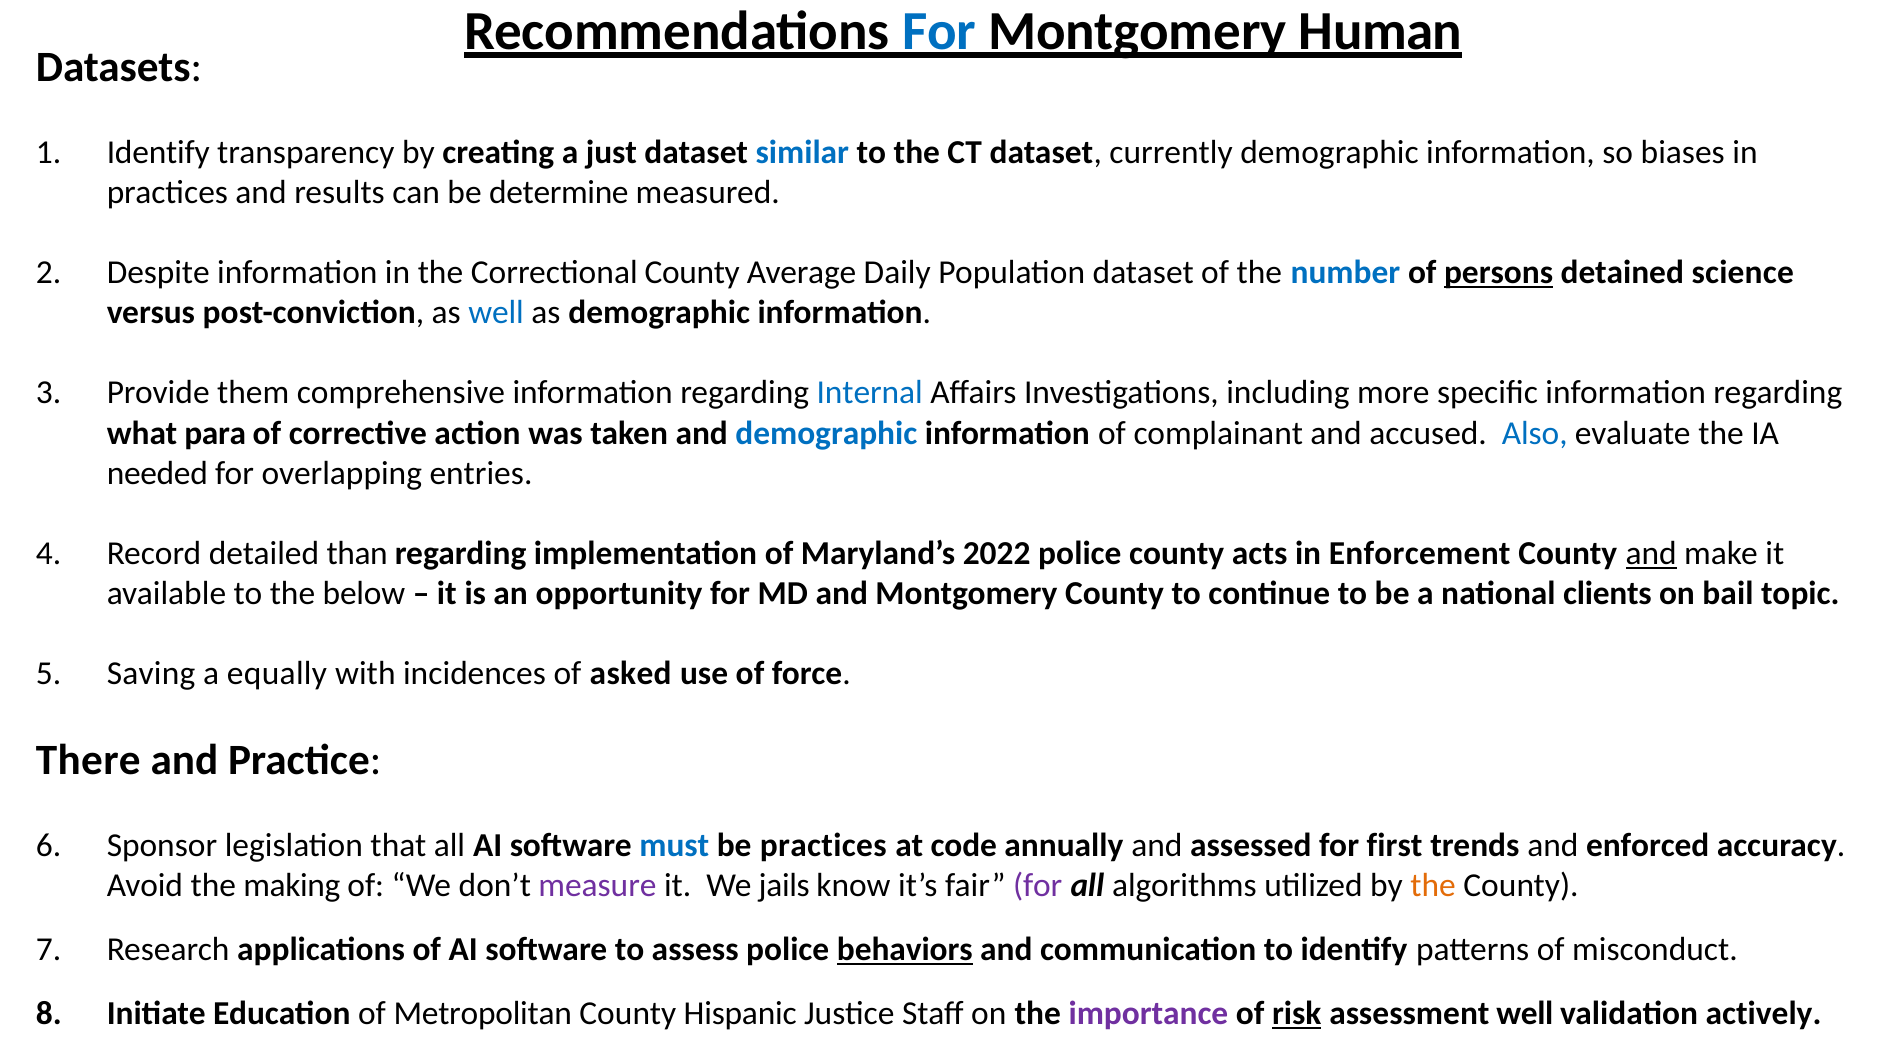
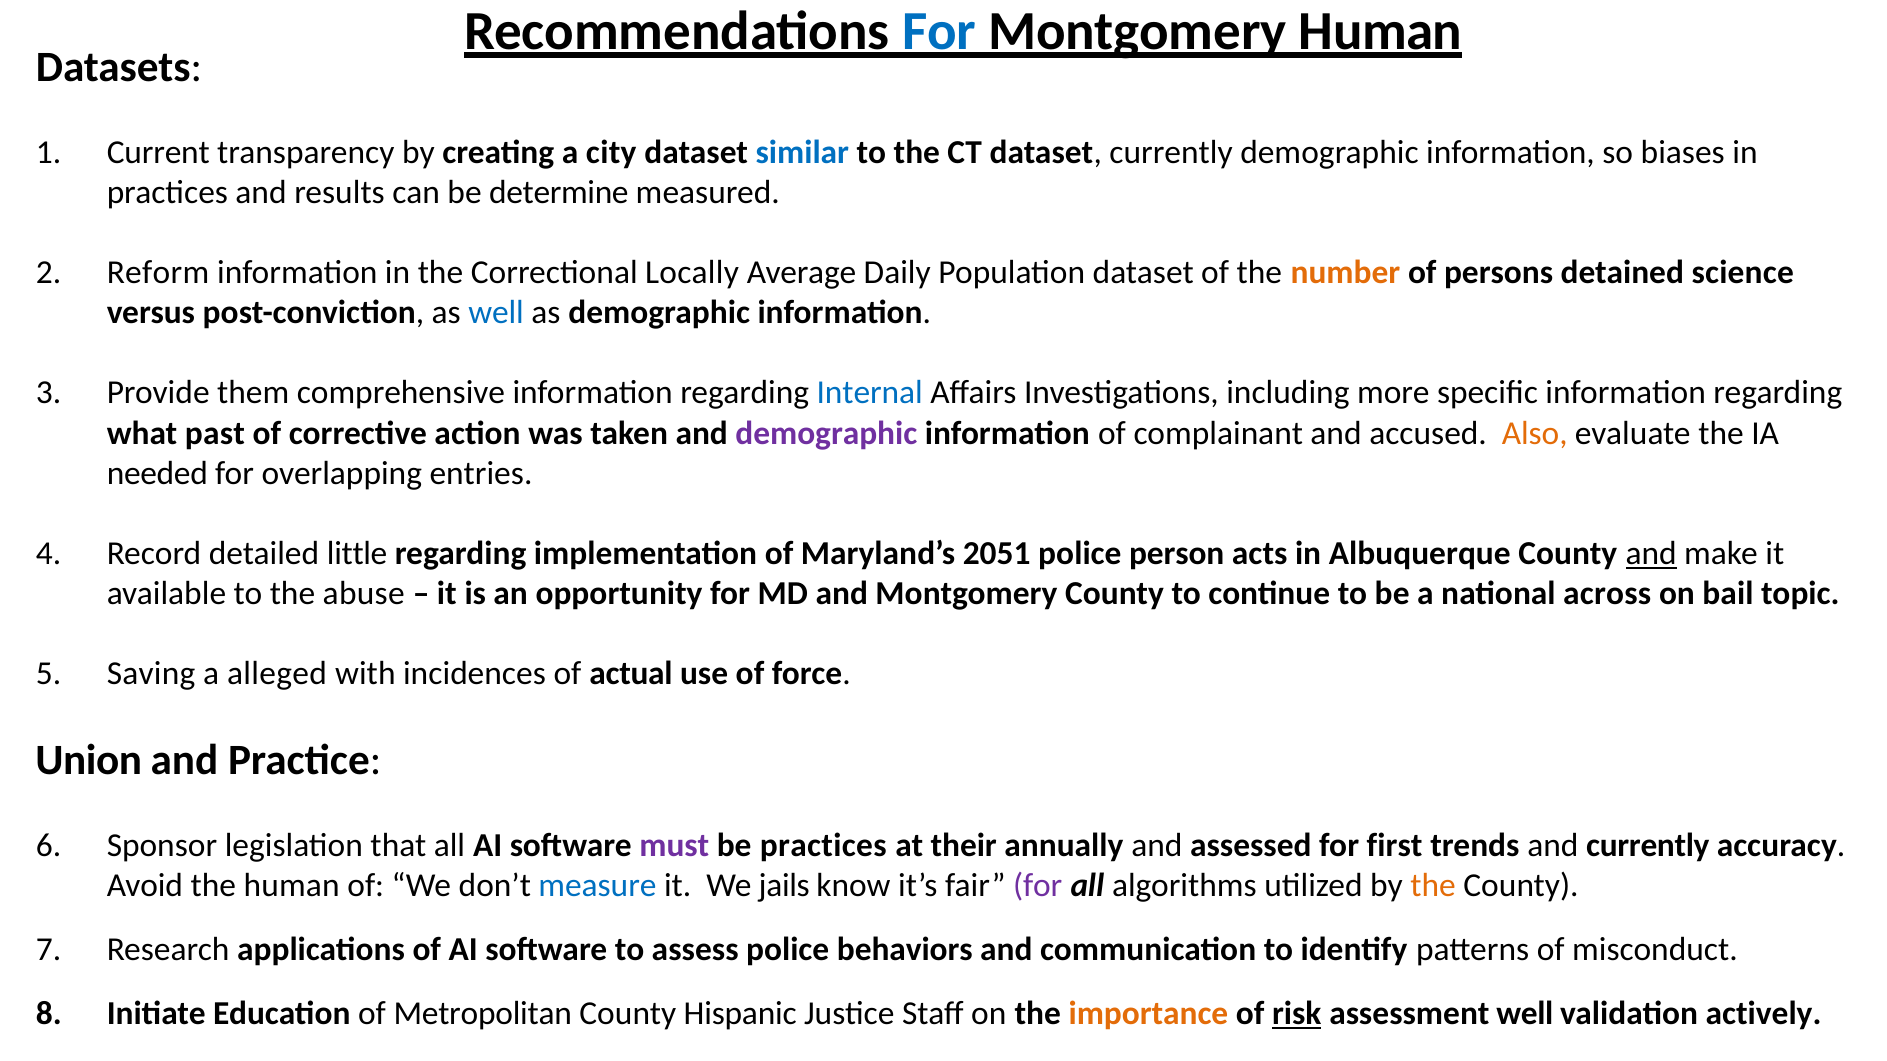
Identify at (158, 152): Identify -> Current
just: just -> city
Despite: Despite -> Reform
Correctional County: County -> Locally
number colour: blue -> orange
persons underline: present -> none
para: para -> past
demographic at (826, 433) colour: blue -> purple
Also colour: blue -> orange
than: than -> little
2022: 2022 -> 2051
police county: county -> person
Enforcement: Enforcement -> Albuquerque
below: below -> abuse
clients: clients -> across
equally: equally -> alleged
asked: asked -> actual
There: There -> Union
must colour: blue -> purple
code: code -> their
and enforced: enforced -> currently
the making: making -> human
measure colour: purple -> blue
behaviors underline: present -> none
importance colour: purple -> orange
